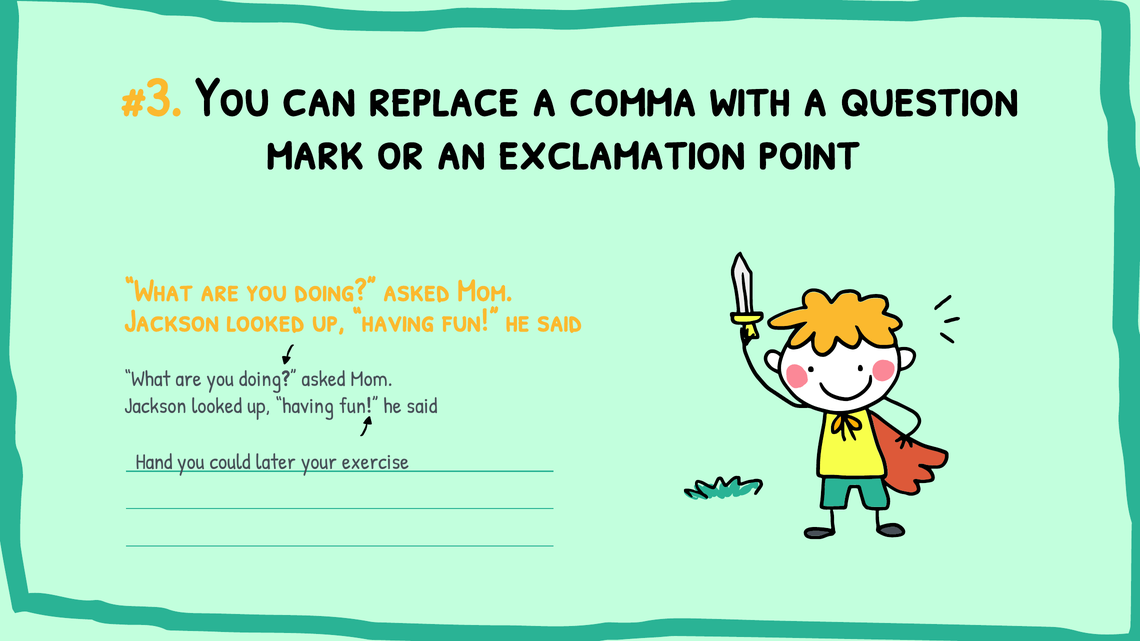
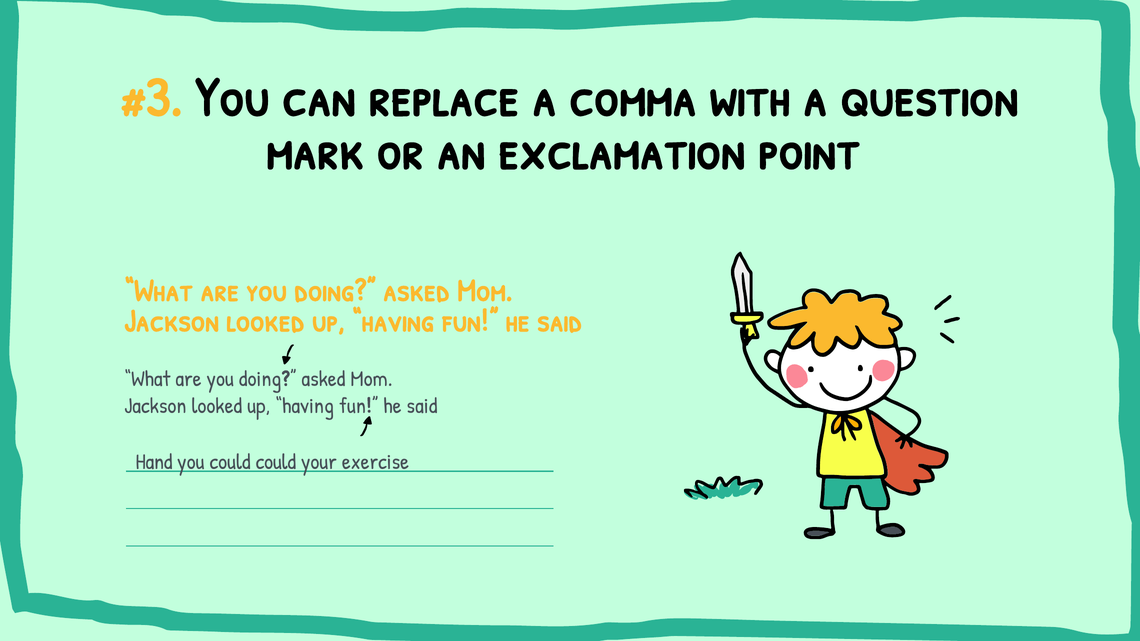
could later: later -> could
